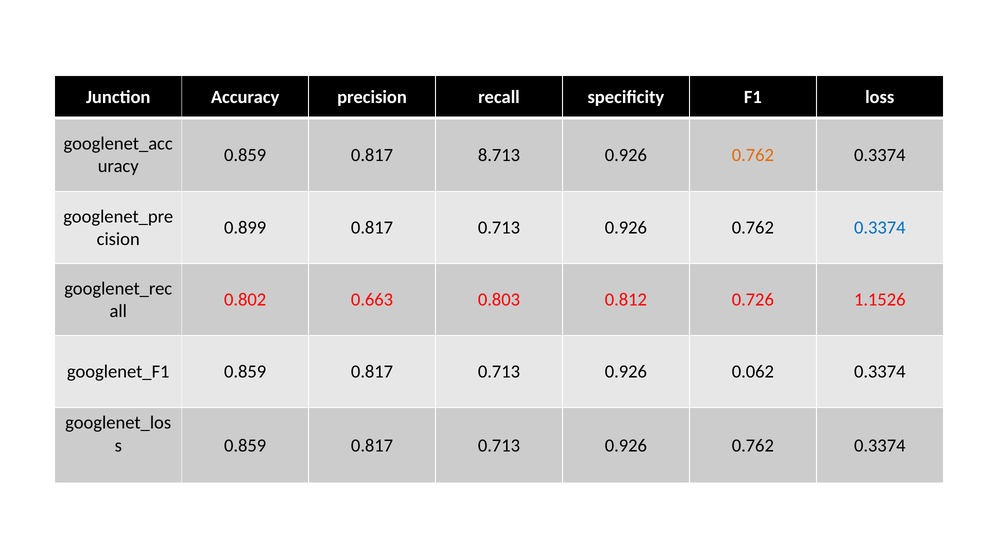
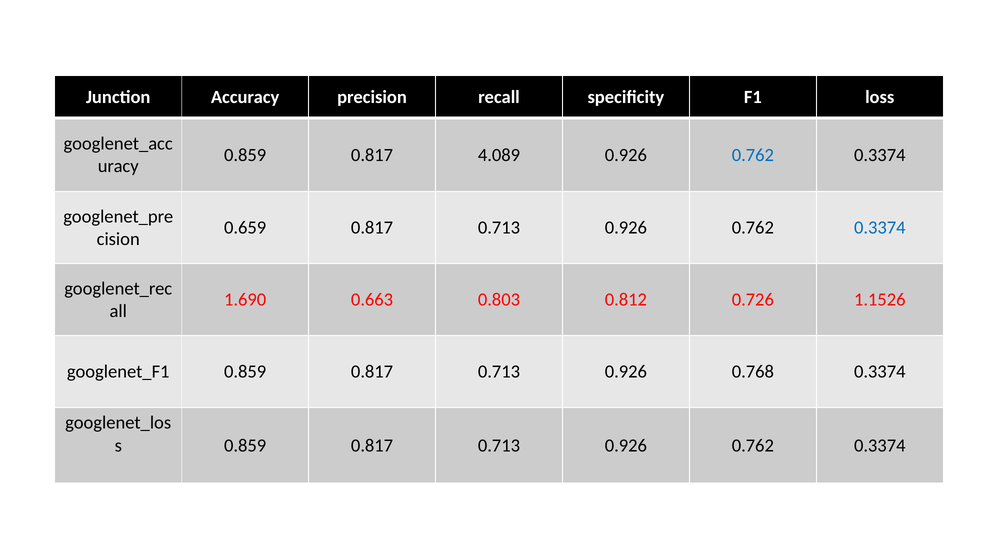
8.713: 8.713 -> 4.089
0.762 at (753, 155) colour: orange -> blue
0.899: 0.899 -> 0.659
0.802: 0.802 -> 1.690
0.062: 0.062 -> 0.768
